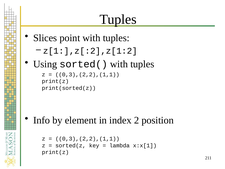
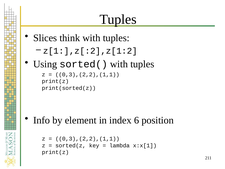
point: point -> think
2: 2 -> 6
